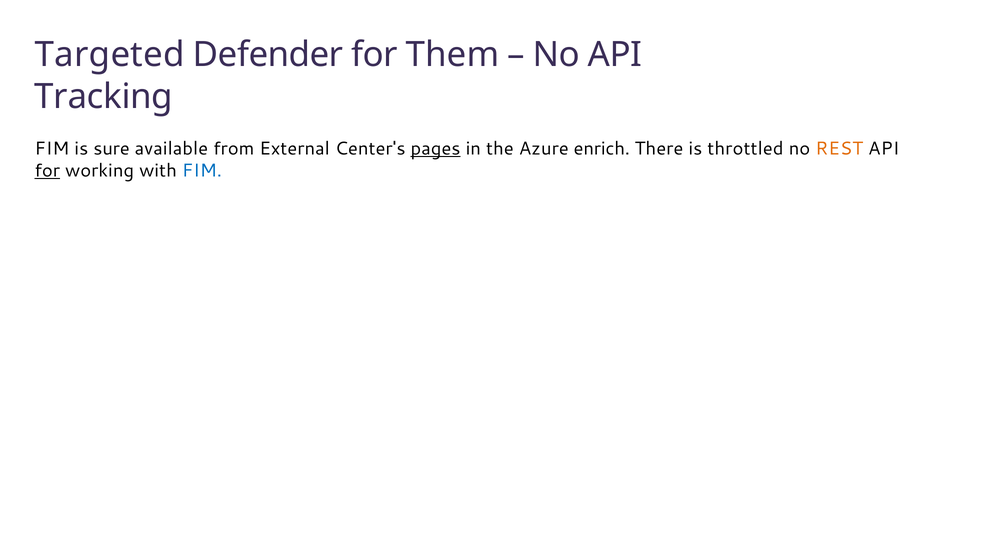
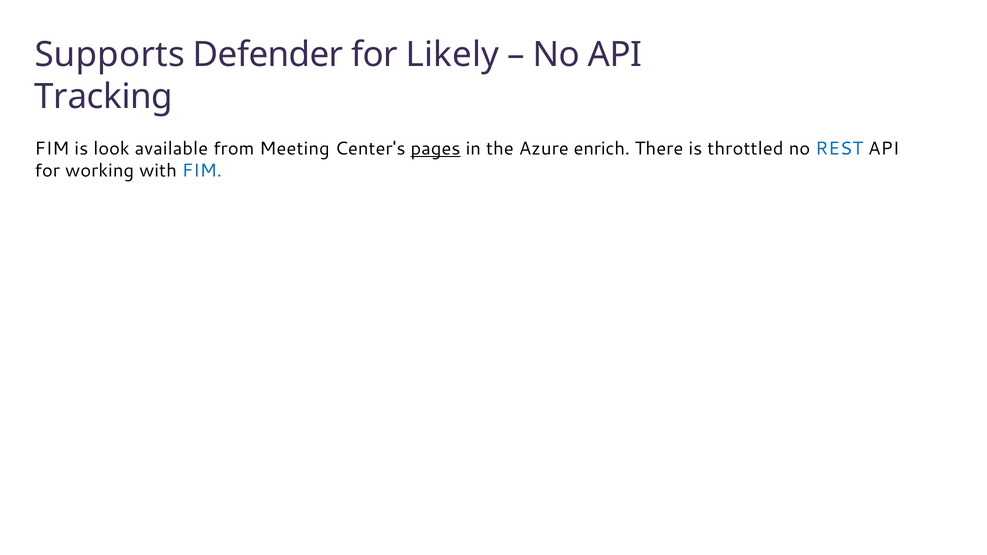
Targeted: Targeted -> Supports
Them: Them -> Likely
sure: sure -> look
External: External -> Meeting
REST colour: orange -> blue
for at (47, 171) underline: present -> none
